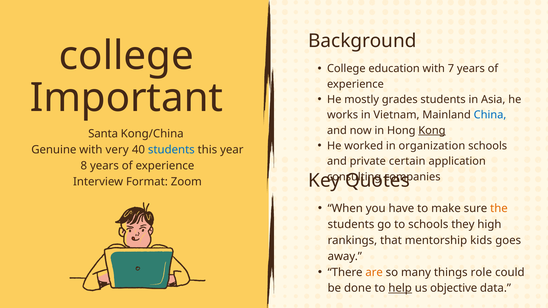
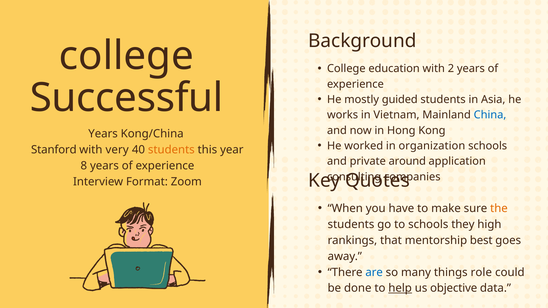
7: 7 -> 2
Important: Important -> Successful
grades: grades -> guided
Kong underline: present -> none
Santa at (103, 134): Santa -> Years
Genuine: Genuine -> Stanford
students at (171, 150) colour: blue -> orange
certain: certain -> around
kids: kids -> best
are colour: orange -> blue
